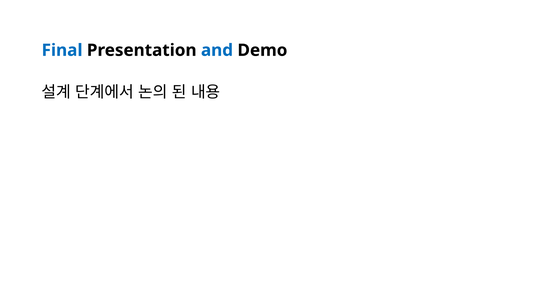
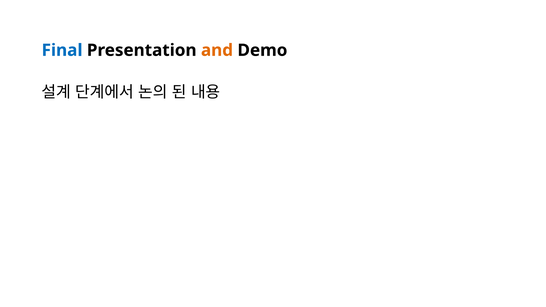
and colour: blue -> orange
